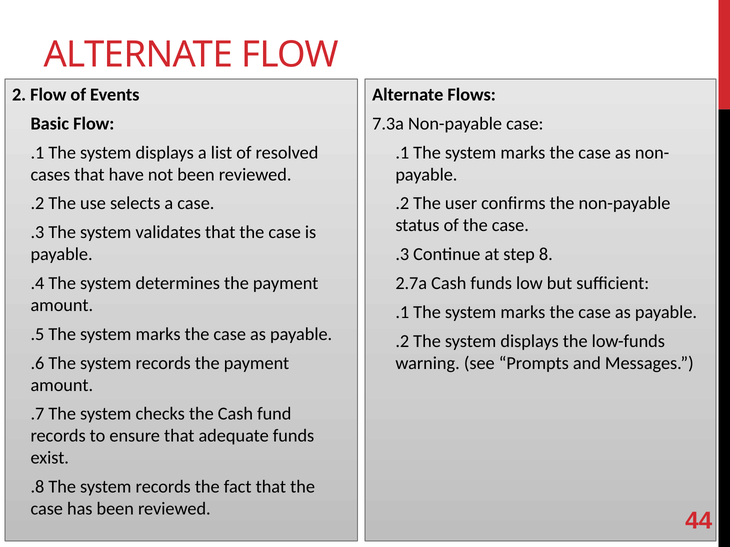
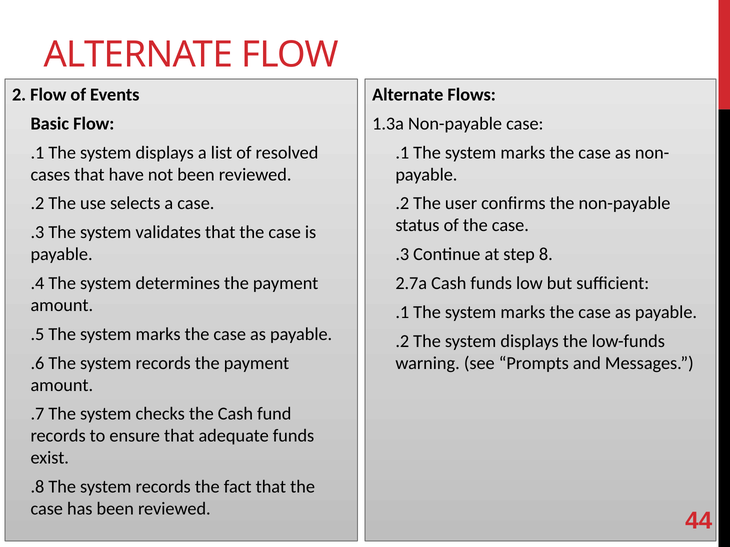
7.3a: 7.3a -> 1.3a
